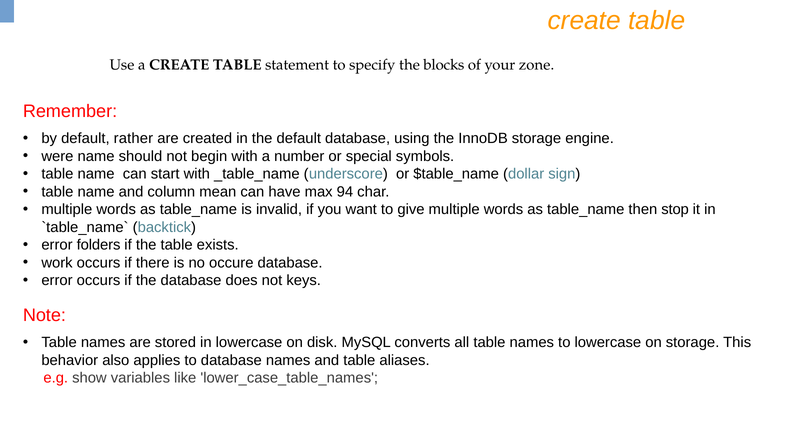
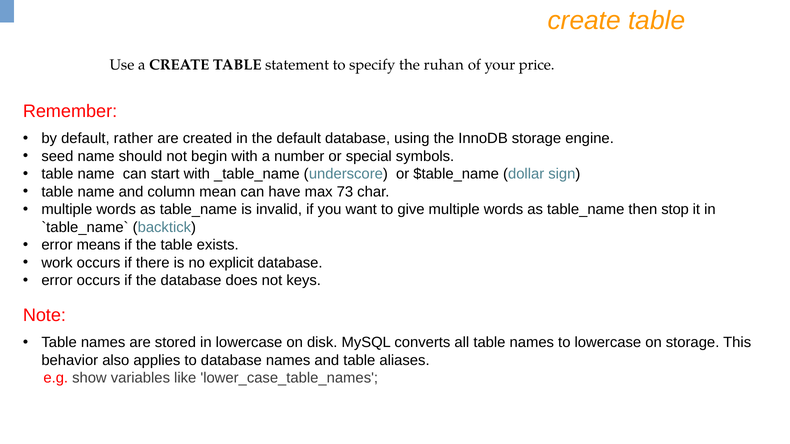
blocks: blocks -> ruhan
zone: zone -> price
were: were -> seed
94: 94 -> 73
folders: folders -> means
occure: occure -> explicit
